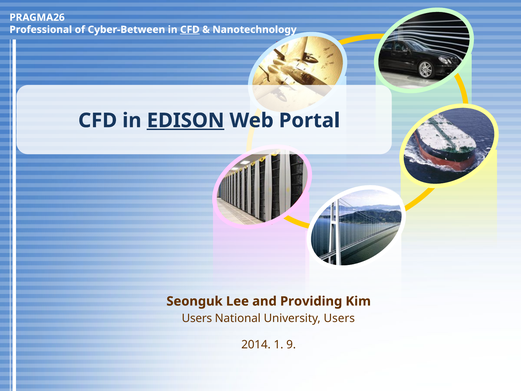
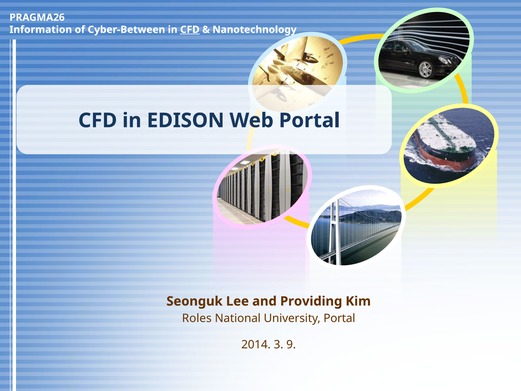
Professional: Professional -> Information
EDISON underline: present -> none
Users at (197, 318): Users -> Roles
University Users: Users -> Portal
1: 1 -> 3
